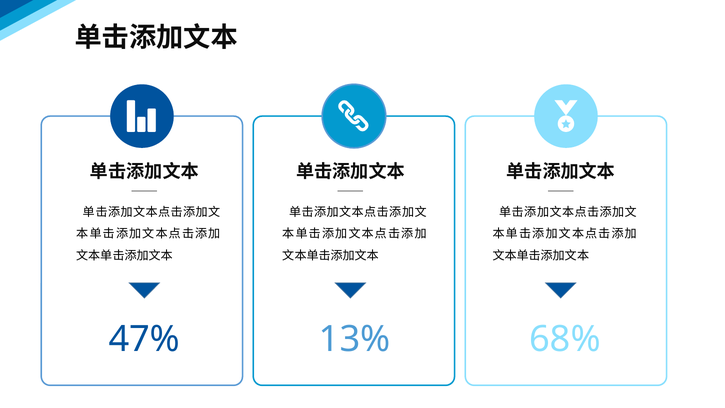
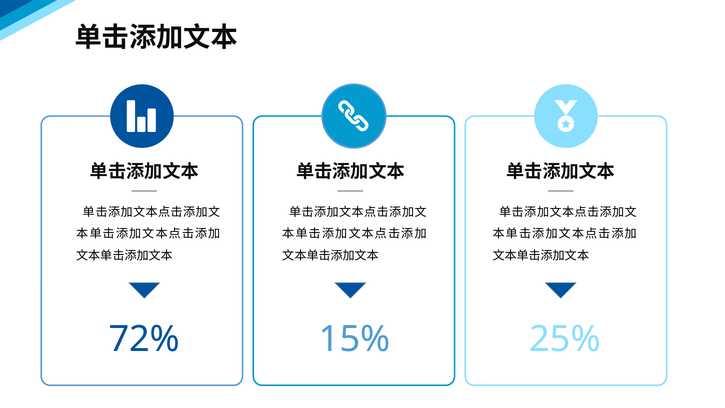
47%: 47% -> 72%
13%: 13% -> 15%
68%: 68% -> 25%
